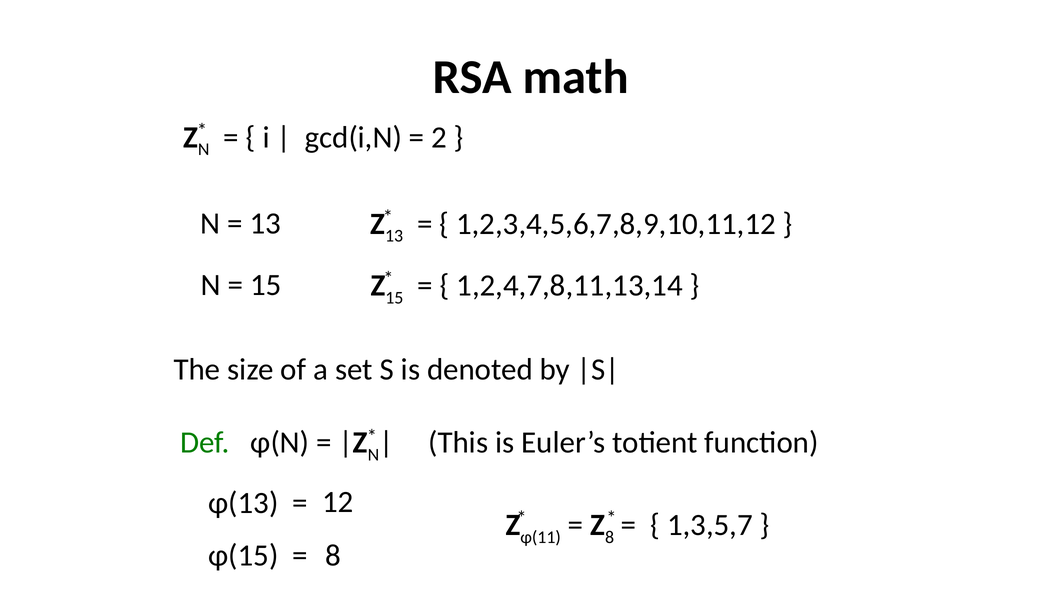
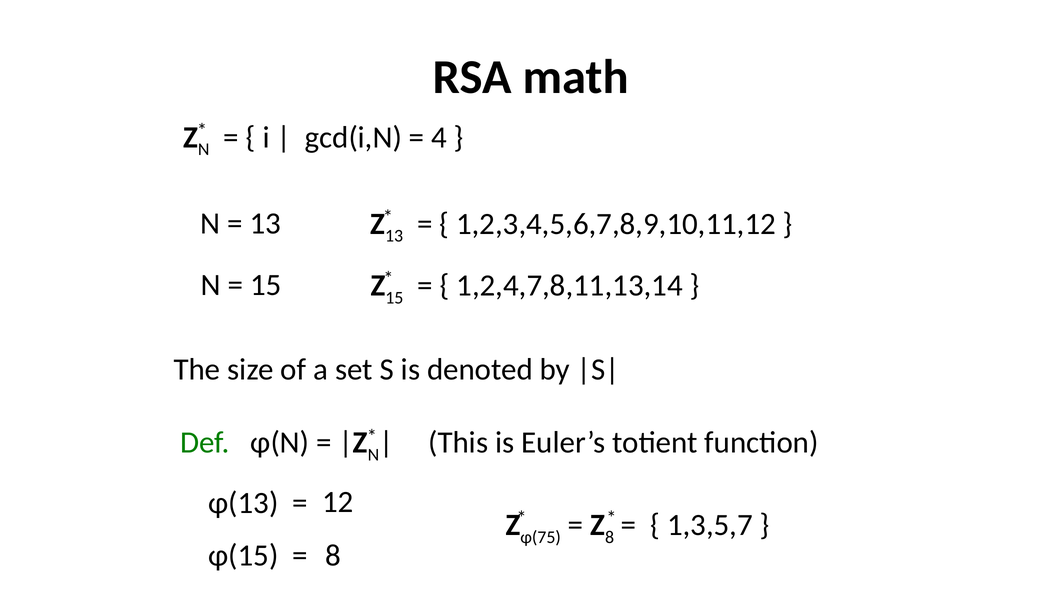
2: 2 -> 4
φ(11: φ(11 -> φ(75
